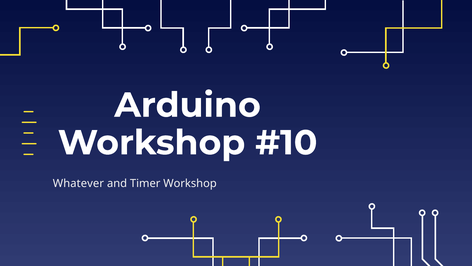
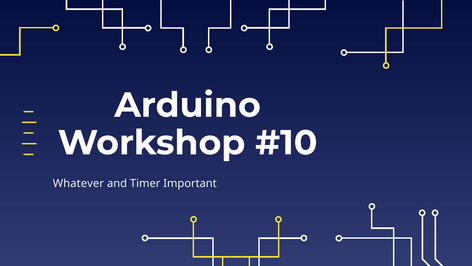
Timer Workshop: Workshop -> Important
